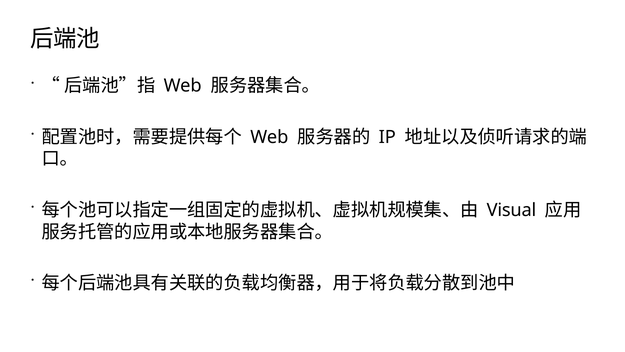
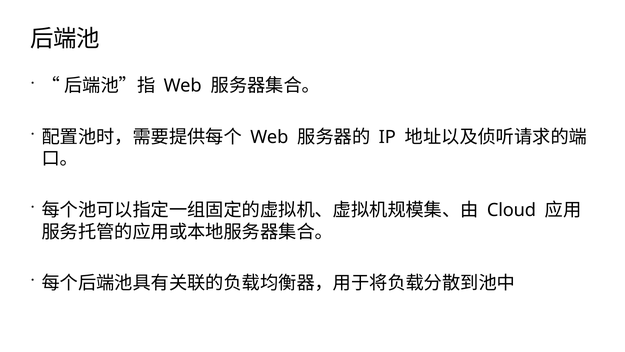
Visual: Visual -> Cloud
